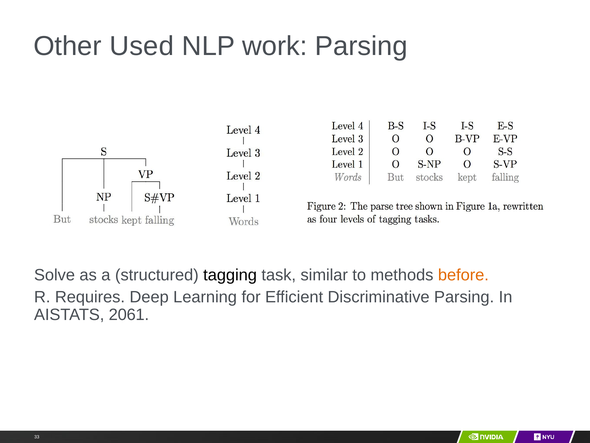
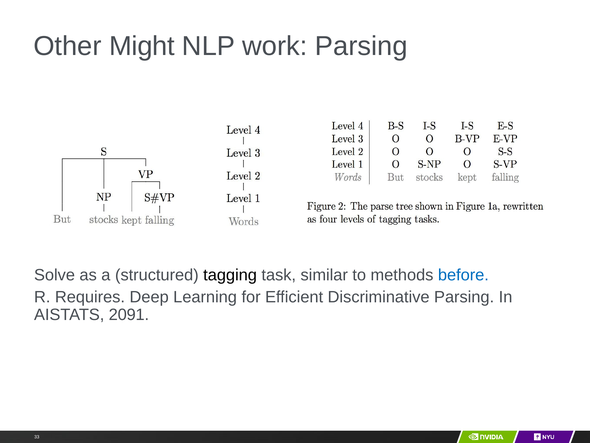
Used: Used -> Might
before colour: orange -> blue
2061: 2061 -> 2091
